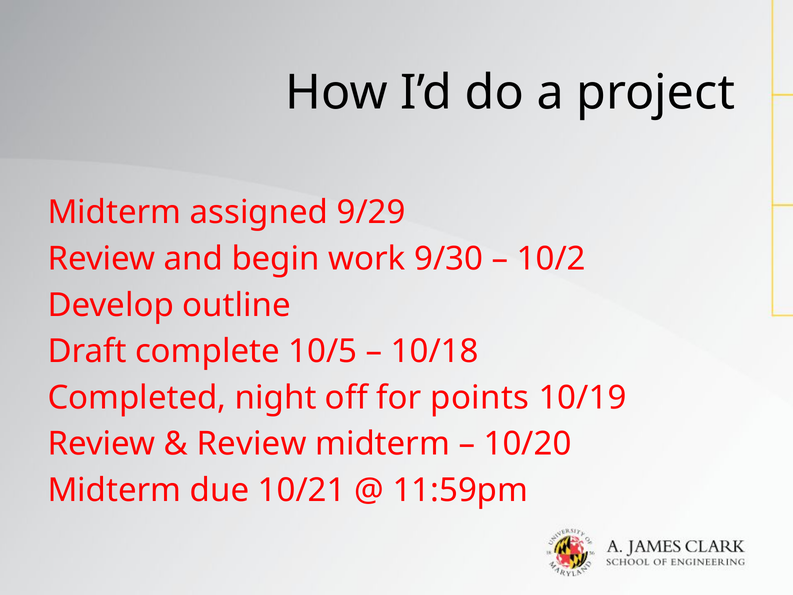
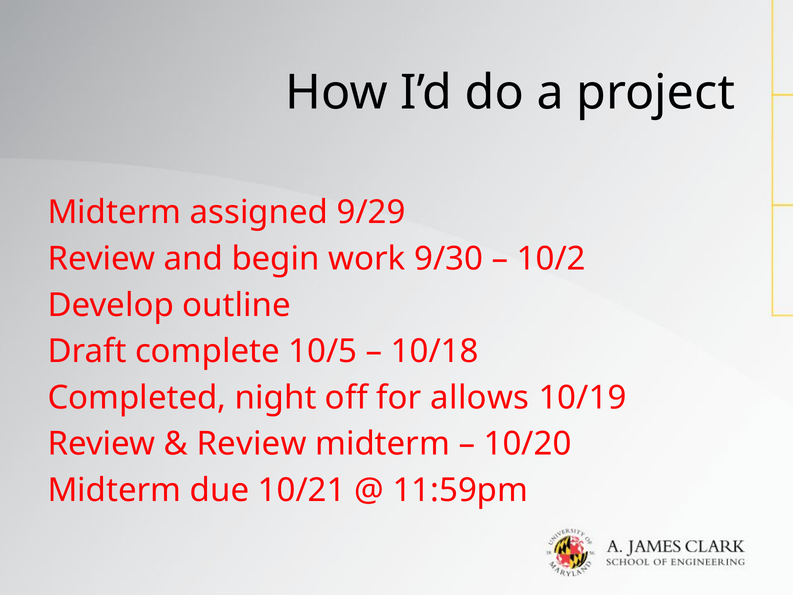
points: points -> allows
